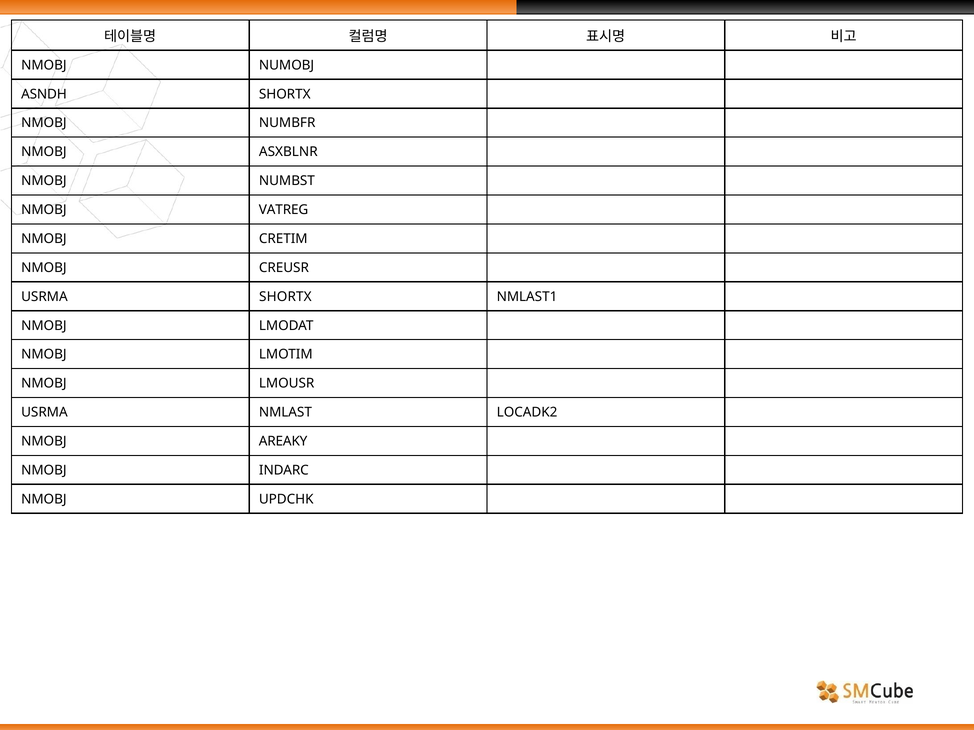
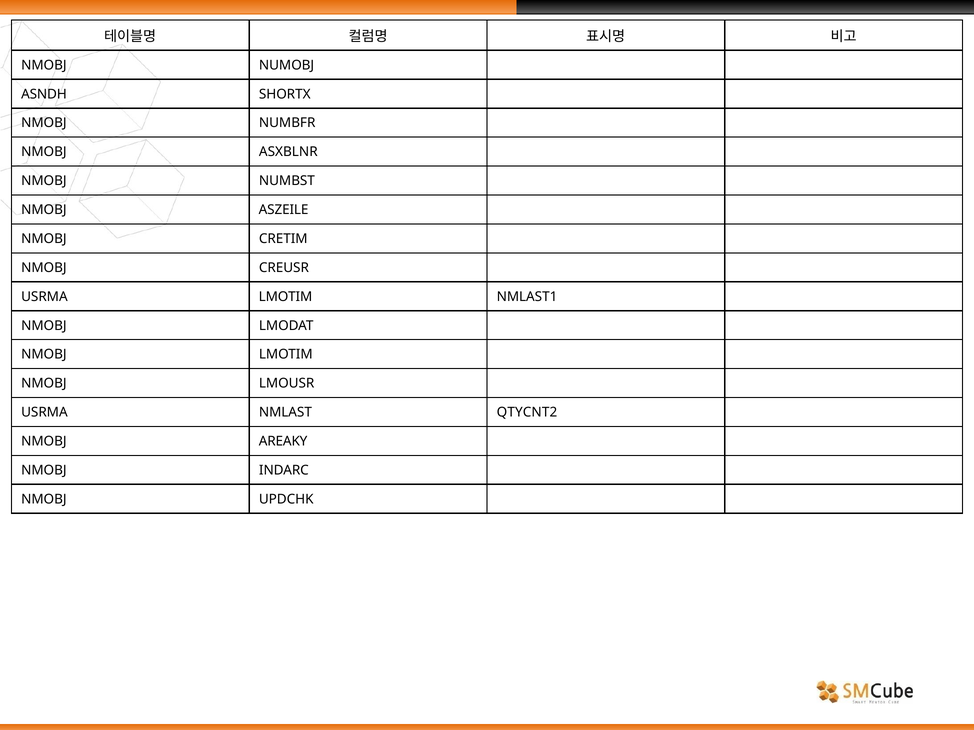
VATREG: VATREG -> ASZEILE
USRMA SHORTX: SHORTX -> LMOTIM
LOCADK2: LOCADK2 -> QTYCNT2
